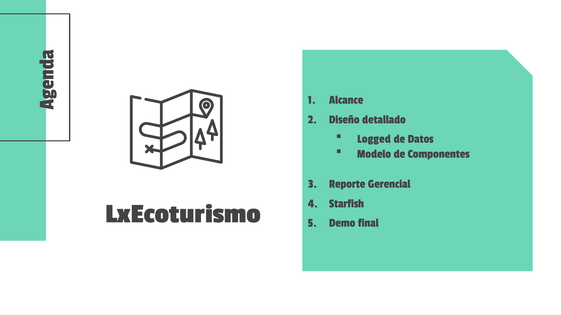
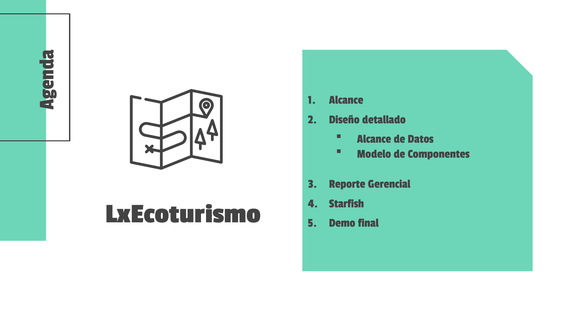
Logged at (374, 139): Logged -> Alcance
